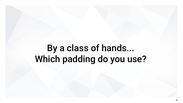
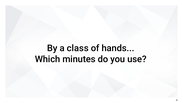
padding: padding -> minutes
